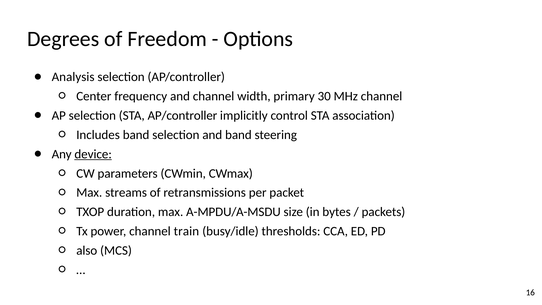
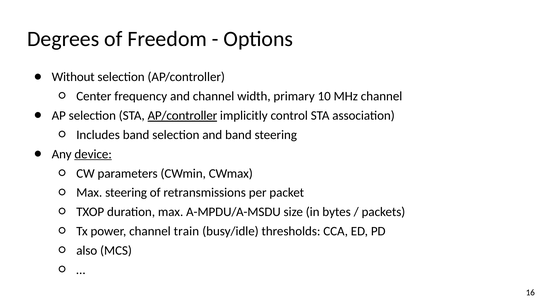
Analysis: Analysis -> Without
30: 30 -> 10
AP/controller at (182, 116) underline: none -> present
Max streams: streams -> steering
